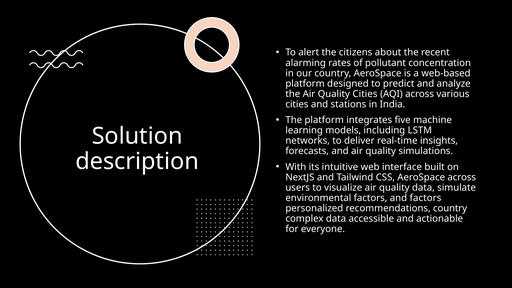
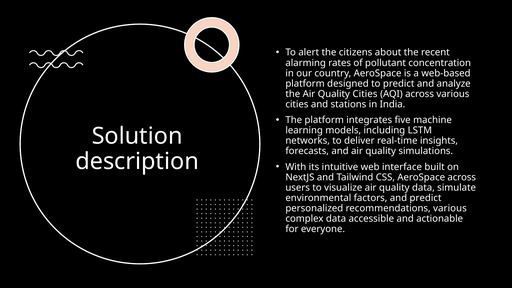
and factors: factors -> predict
recommendations country: country -> various
